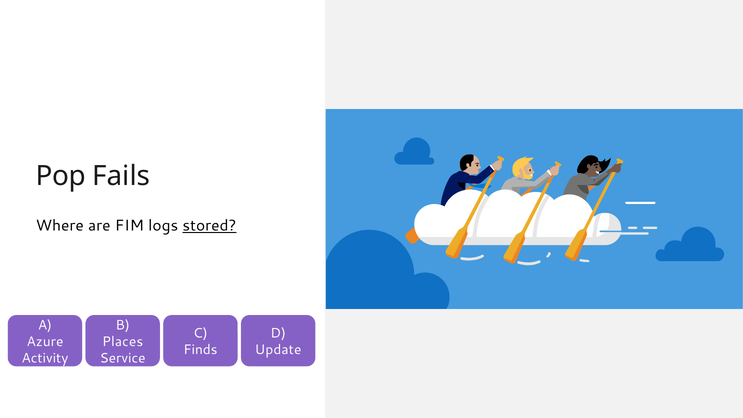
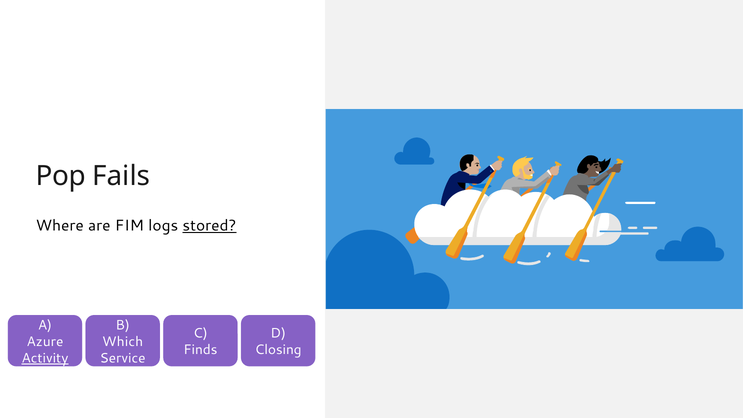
Places: Places -> Which
Update: Update -> Closing
Activity underline: none -> present
